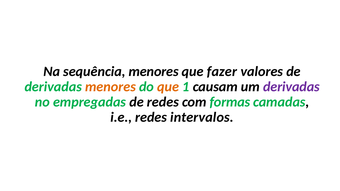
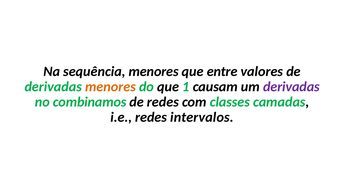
fazer: fazer -> entre
que at (168, 87) colour: orange -> black
empregadas: empregadas -> combinamos
formas: formas -> classes
